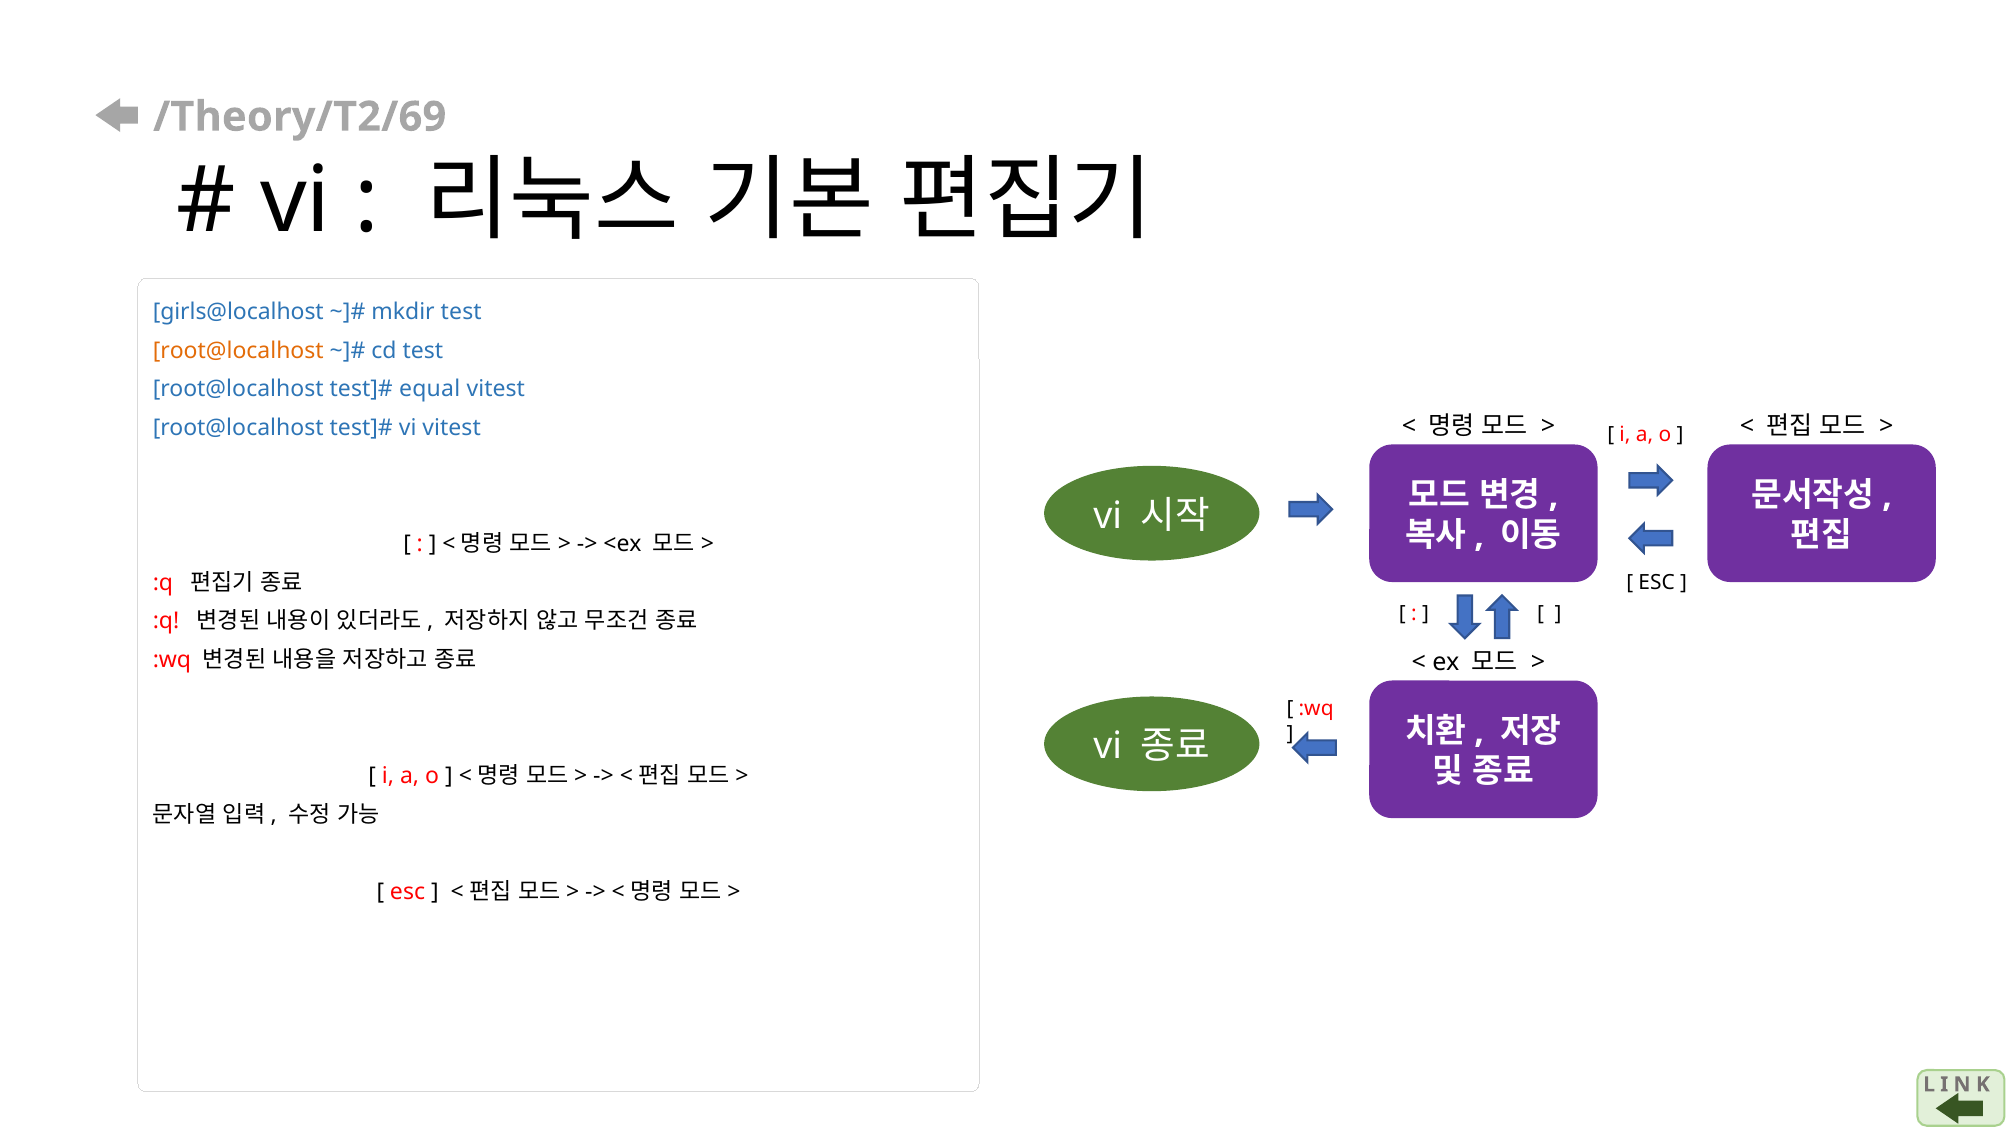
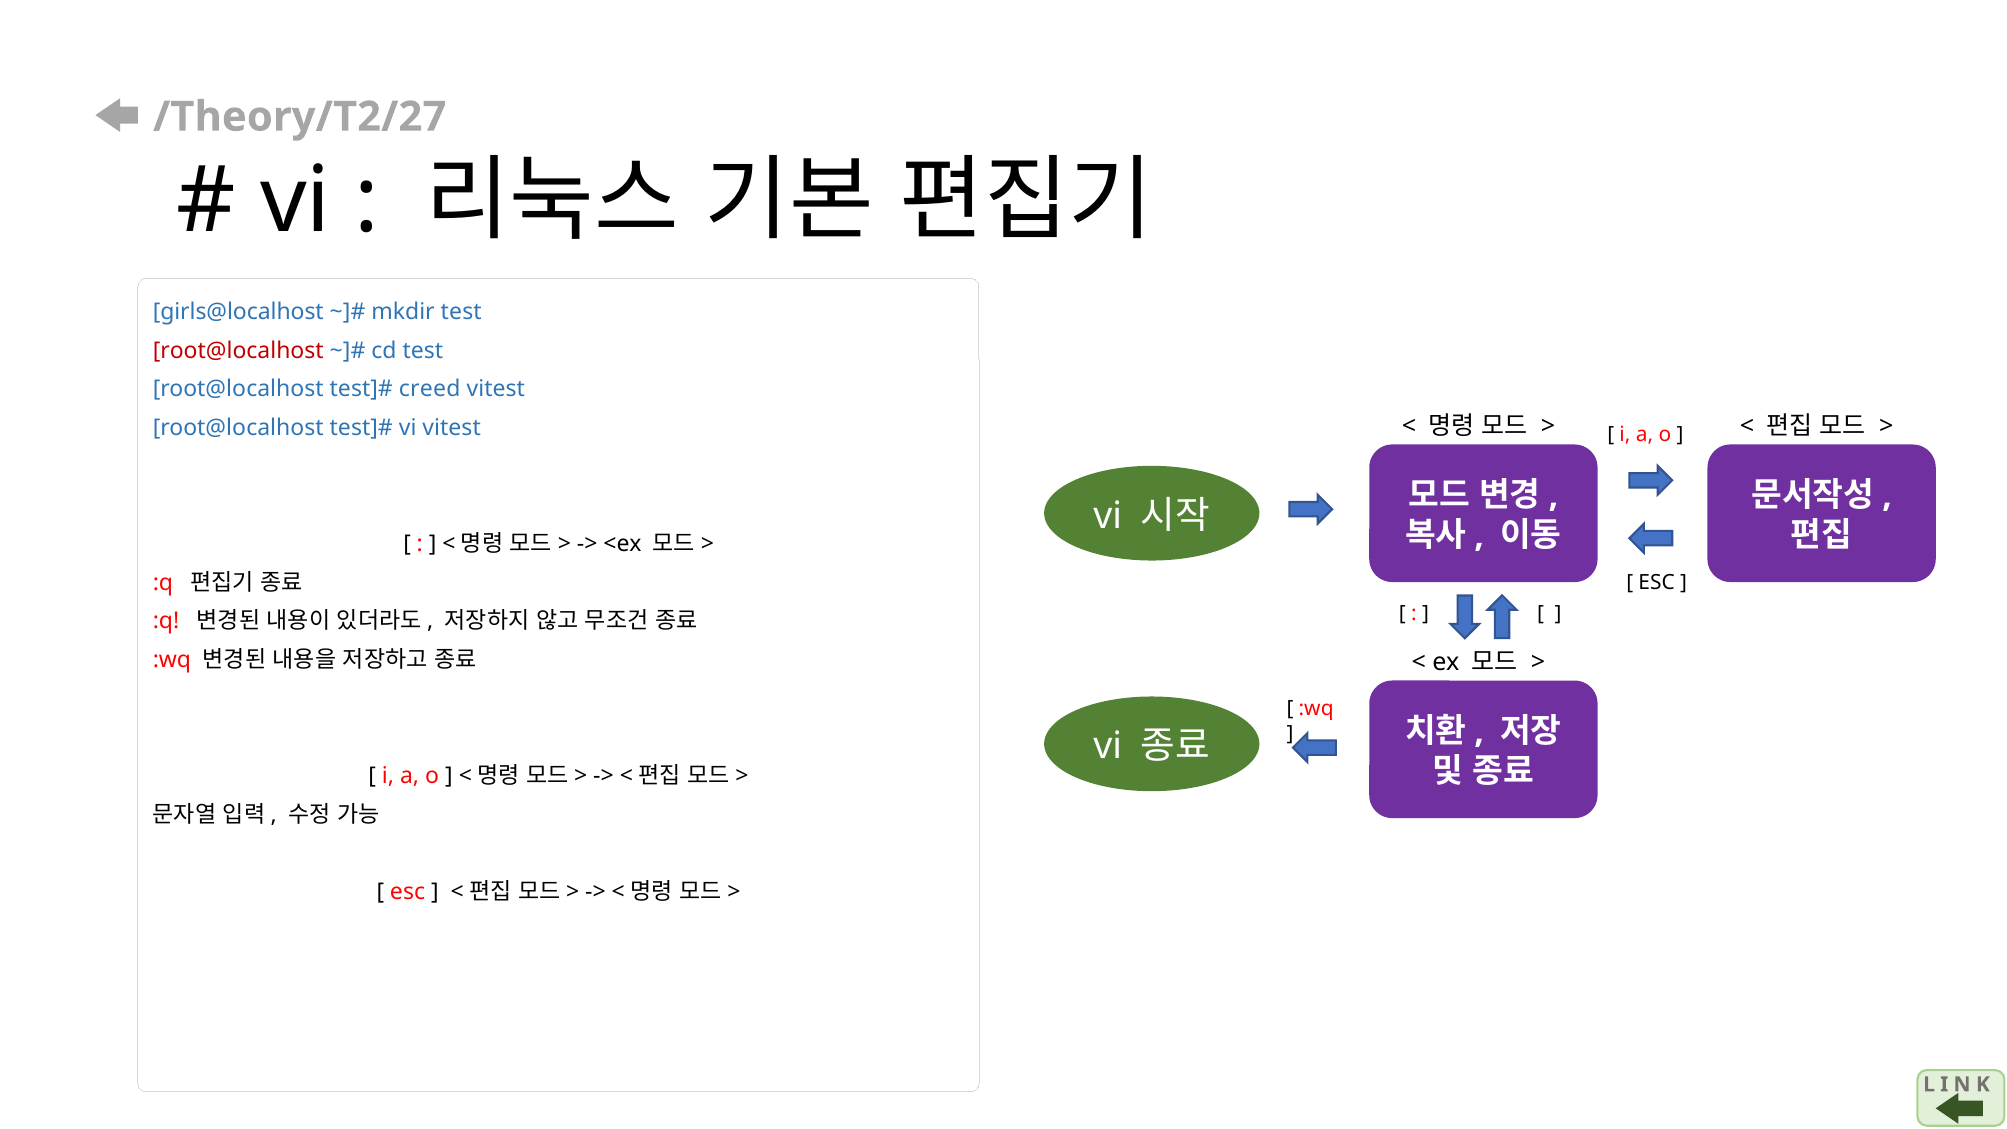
/Theory/T2/69: /Theory/T2/69 -> /Theory/T2/27
root@localhost at (238, 351) colour: orange -> red
equal: equal -> creed
